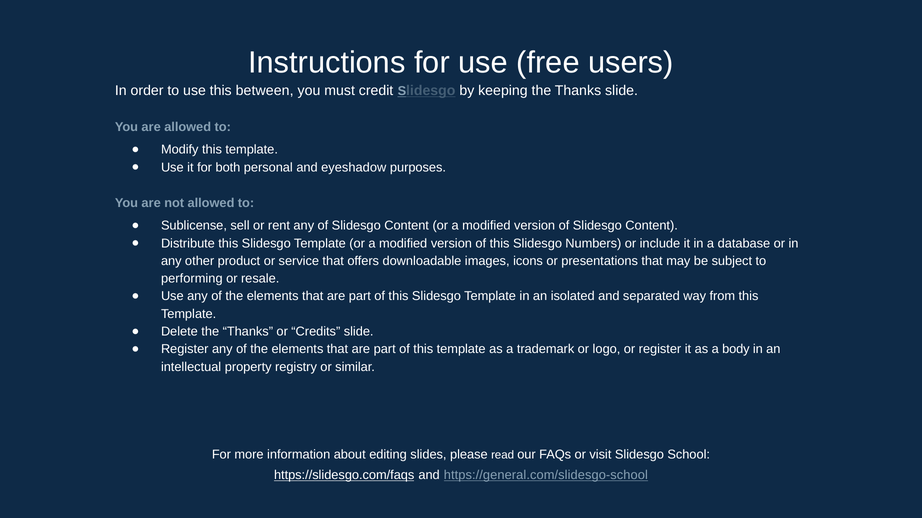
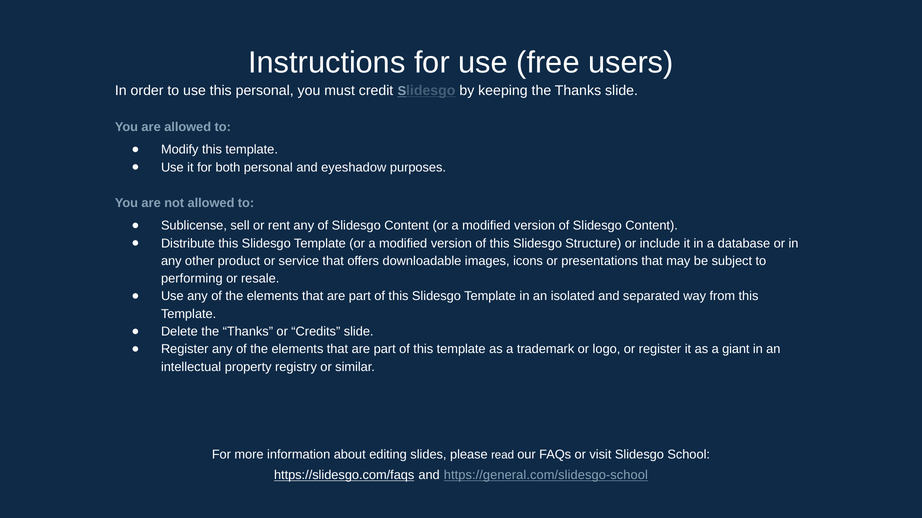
this between: between -> personal
Numbers: Numbers -> Structure
body: body -> giant
